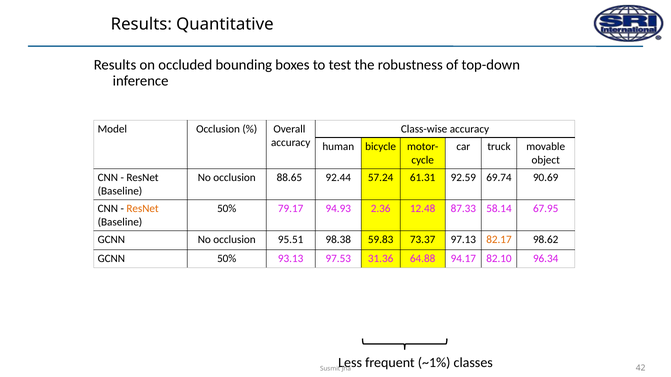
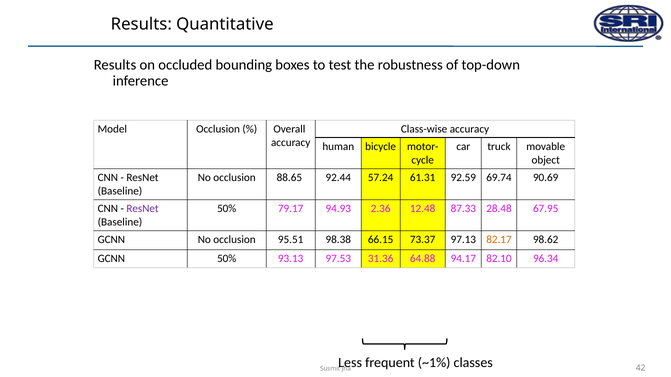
ResNet at (143, 209) colour: orange -> purple
58.14: 58.14 -> 28.48
59.83: 59.83 -> 66.15
